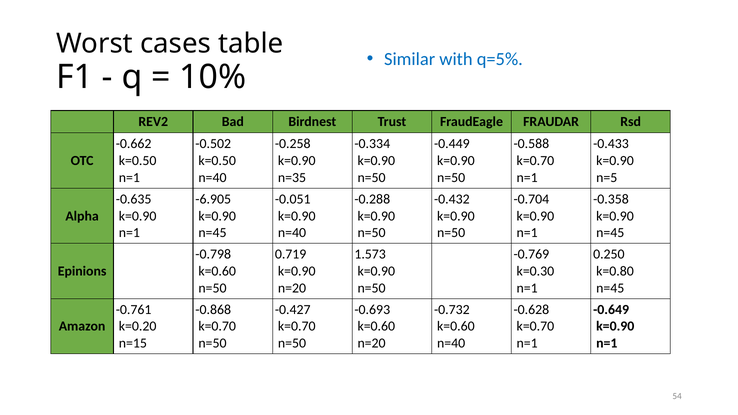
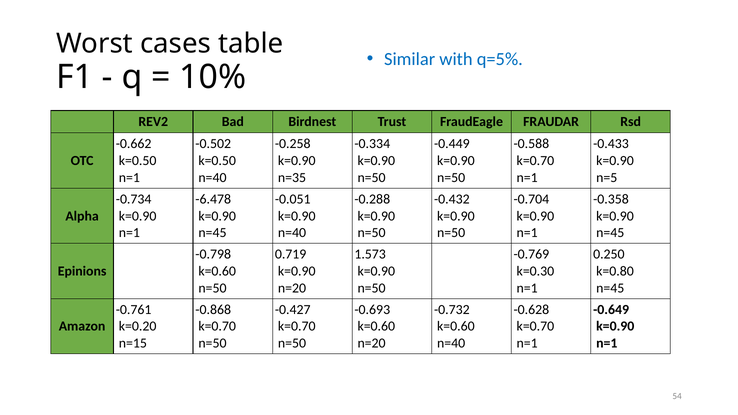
-0.635: -0.635 -> -0.734
-6.905: -6.905 -> -6.478
